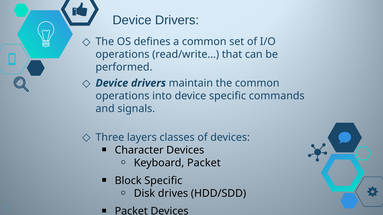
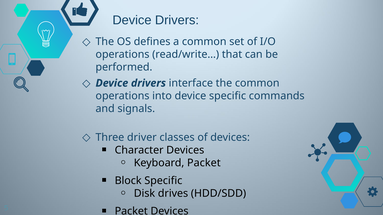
drivers maintain: maintain -> interface
layers: layers -> driver
